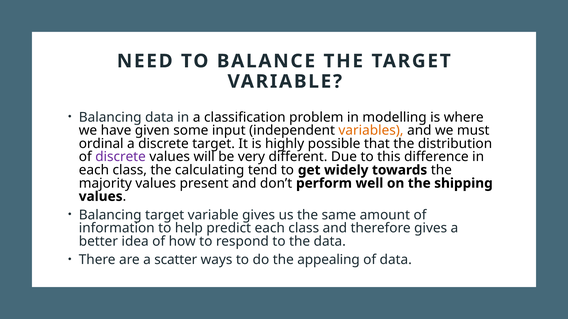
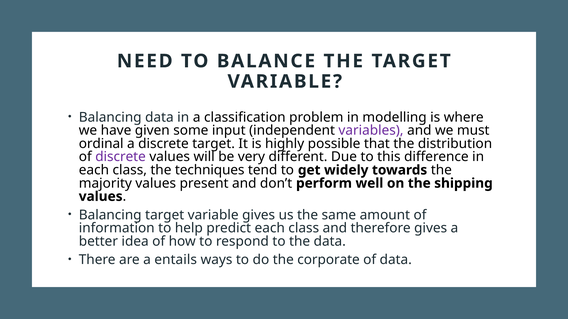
variables colour: orange -> purple
calculating: calculating -> techniques
scatter: scatter -> entails
appealing: appealing -> corporate
